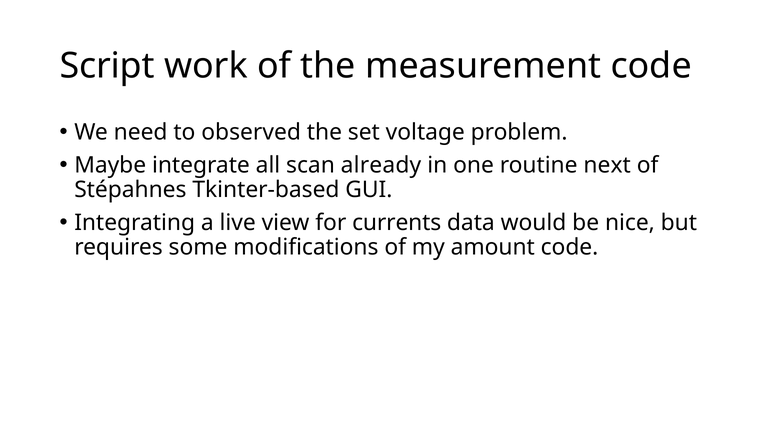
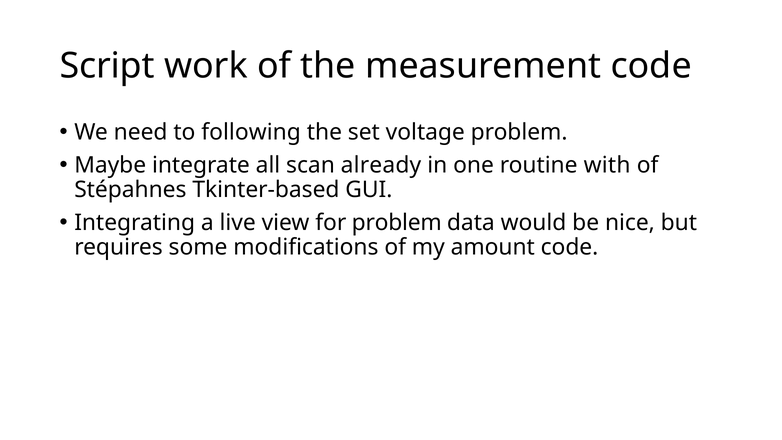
observed: observed -> following
next: next -> with
for currents: currents -> problem
